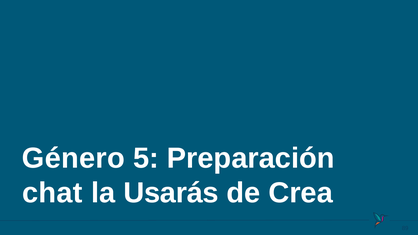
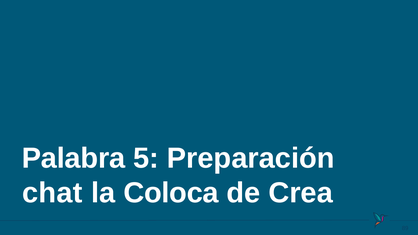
Género: Género -> Palabra
Usarás: Usarás -> Coloca
